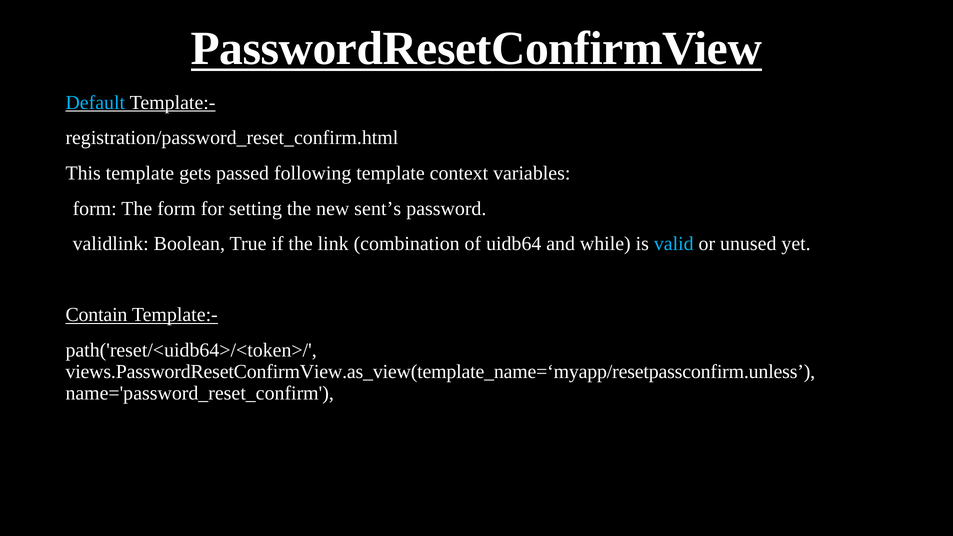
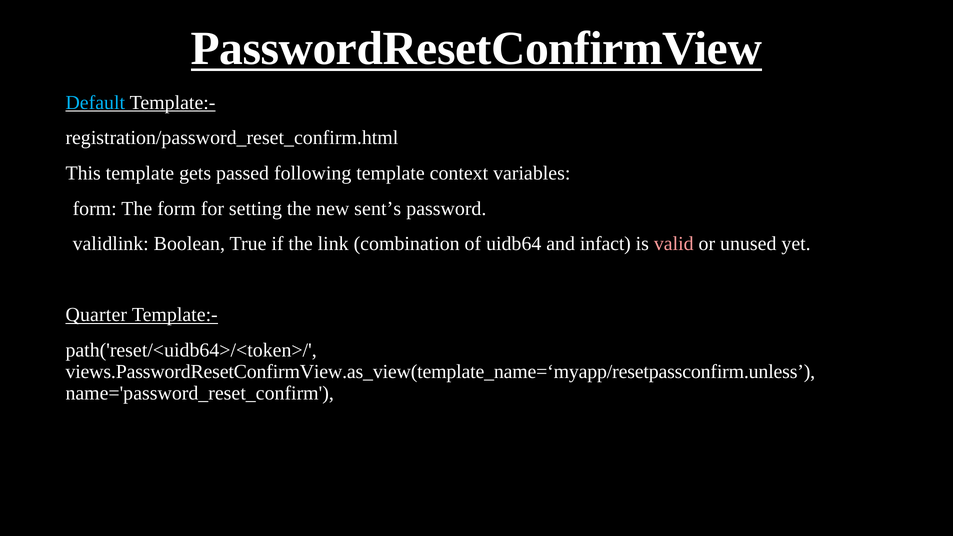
while: while -> infact
valid colour: light blue -> pink
Contain: Contain -> Quarter
